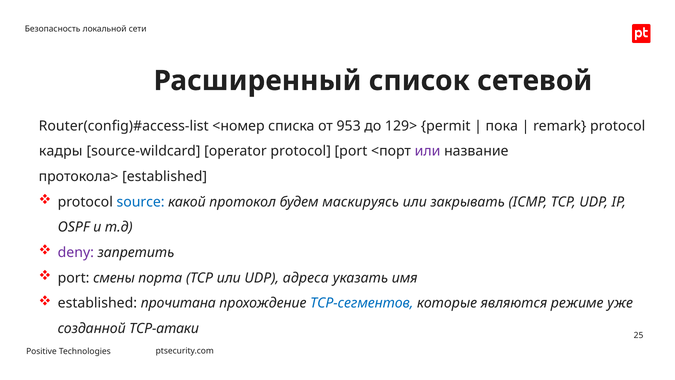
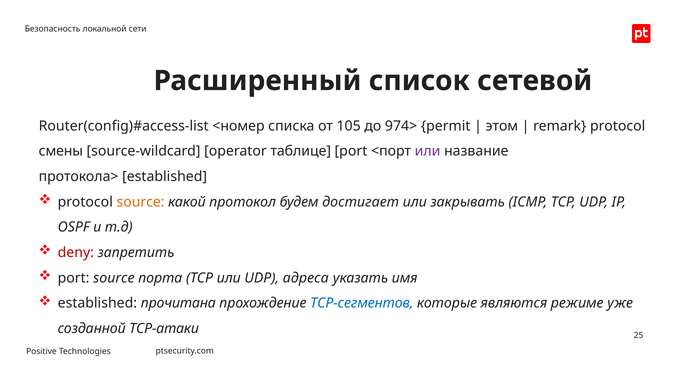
953: 953 -> 105
129>: 129> -> 974>
пока: пока -> этом
кадры: кадры -> смены
operator protocol: protocol -> таблице
source at (141, 202) colour: blue -> orange
маскируясь: маскируясь -> достигает
deny colour: purple -> red
port смены: смены -> source
